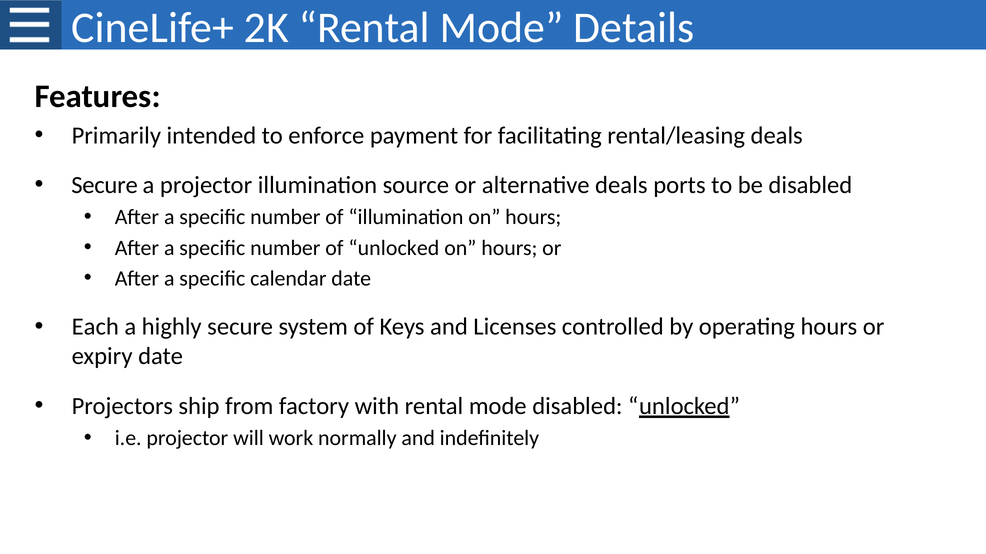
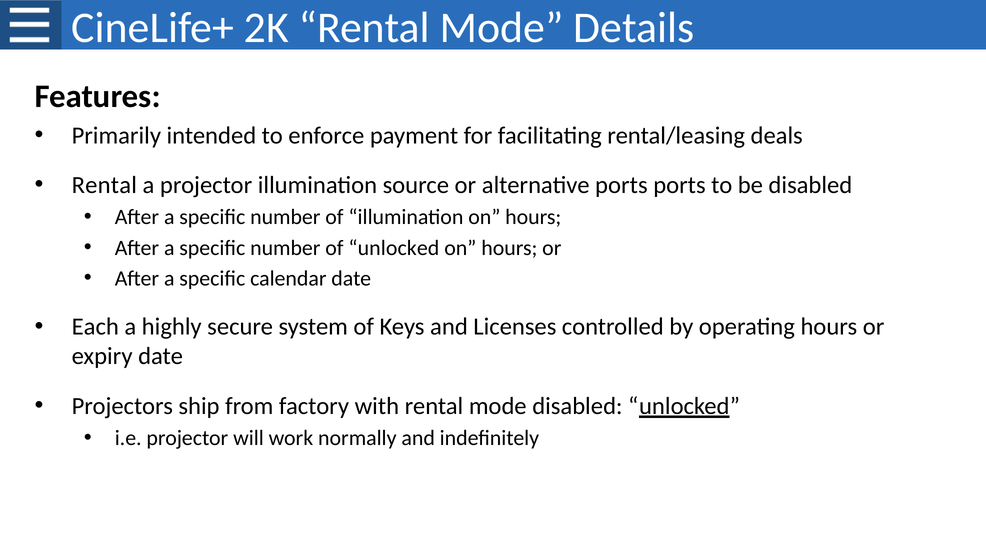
Secure at (105, 185): Secure -> Rental
alternative deals: deals -> ports
